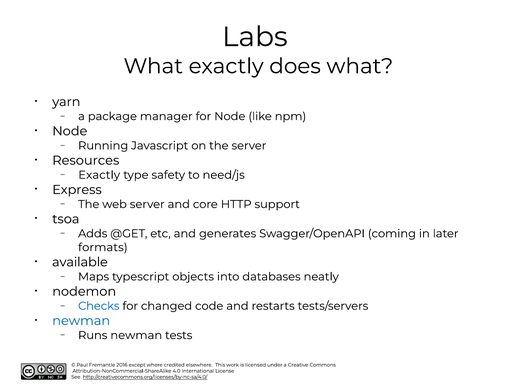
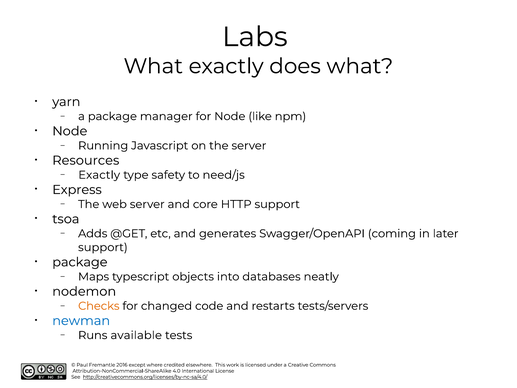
formats at (103, 247): formats -> support
available at (80, 262): available -> package
Checks colour: blue -> orange
Runs newman: newman -> available
